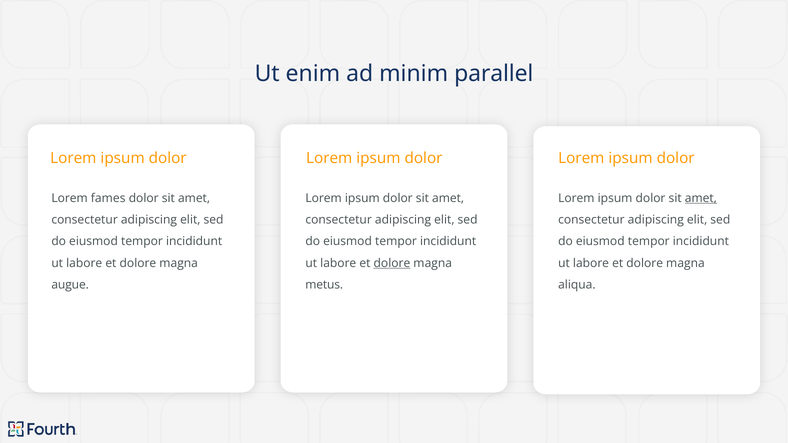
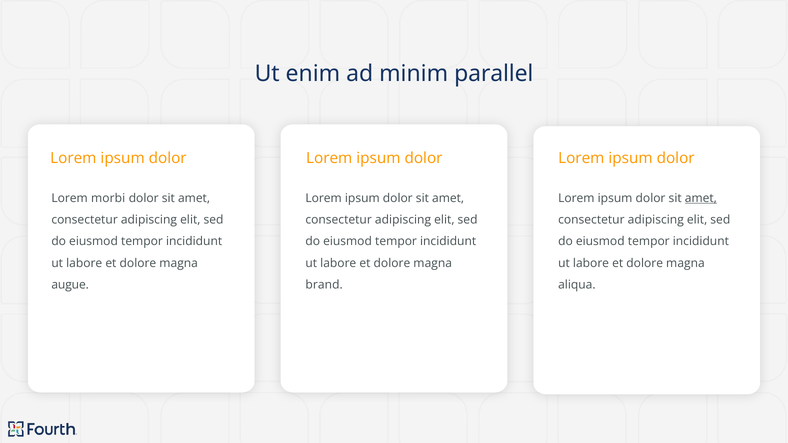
fames: fames -> morbi
dolore at (392, 263) underline: present -> none
metus: metus -> brand
